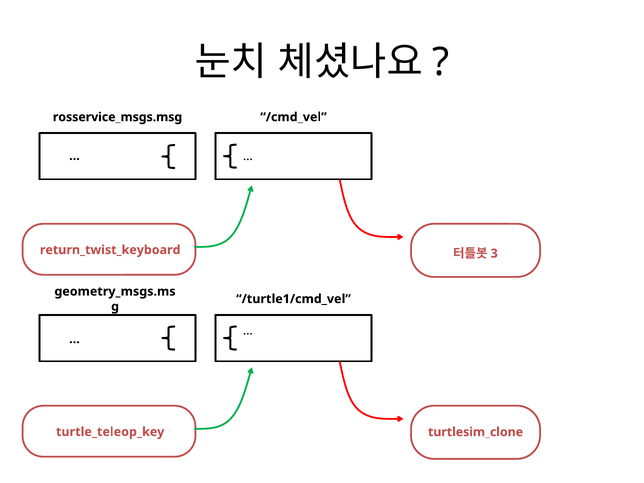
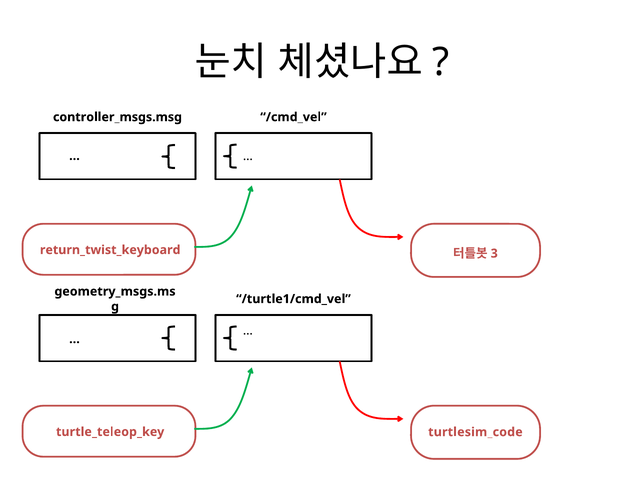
rosservice_msgs.msg: rosservice_msgs.msg -> controller_msgs.msg
turtlesim_clone: turtlesim_clone -> turtlesim_code
